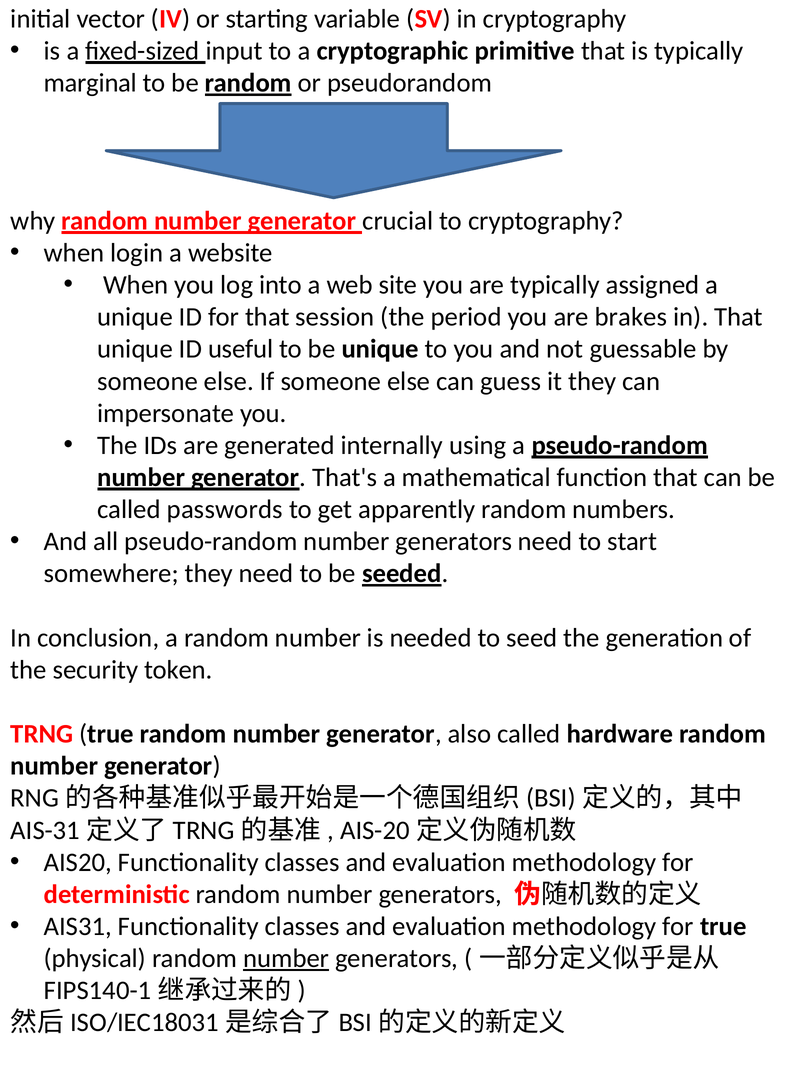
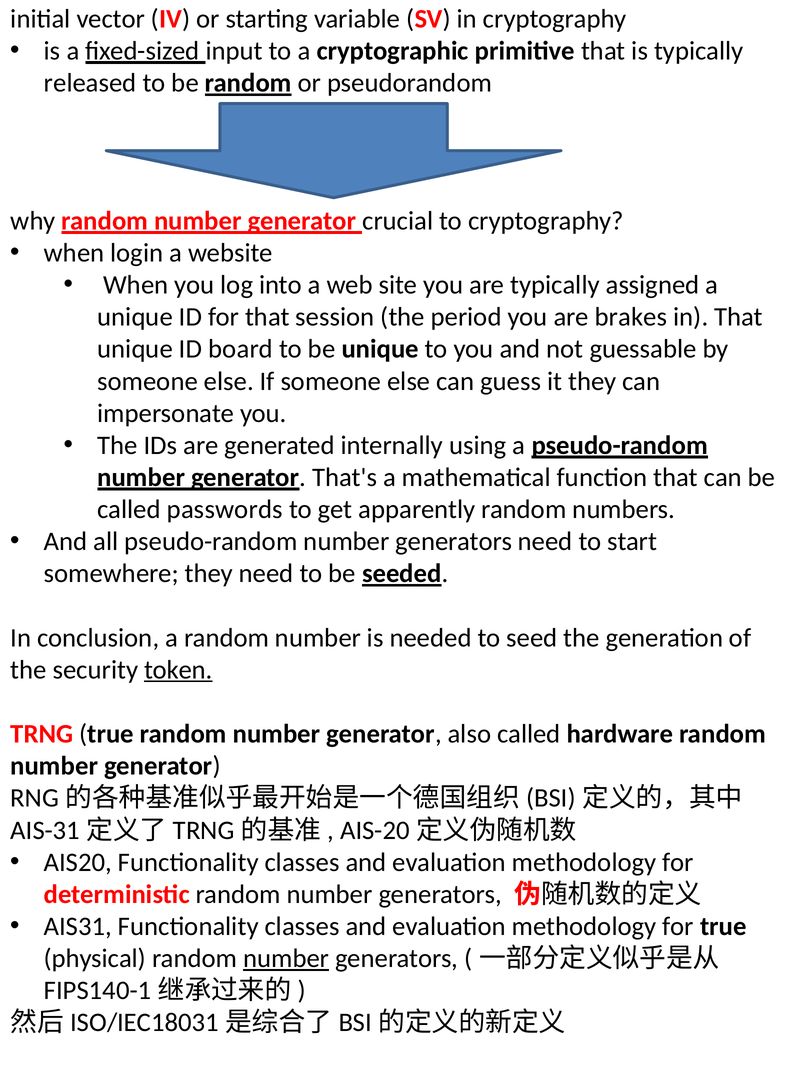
marginal: marginal -> released
useful: useful -> board
token underline: none -> present
